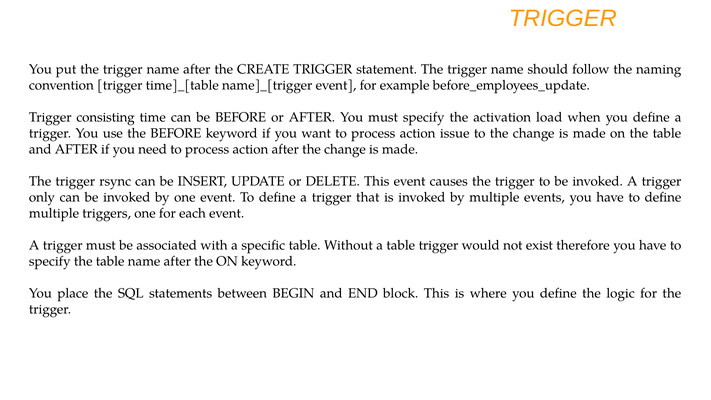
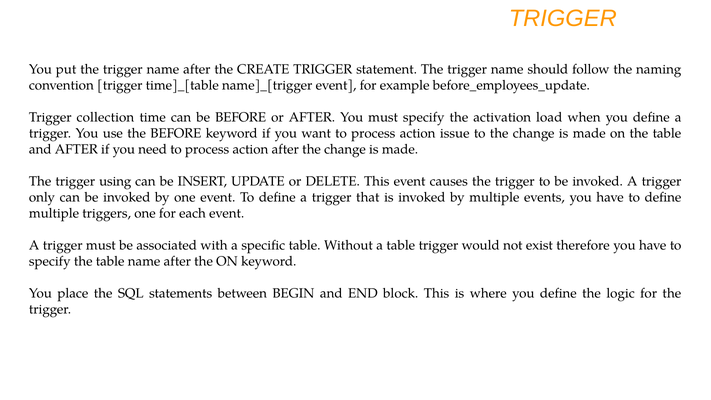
consisting: consisting -> collection
rsync: rsync -> using
